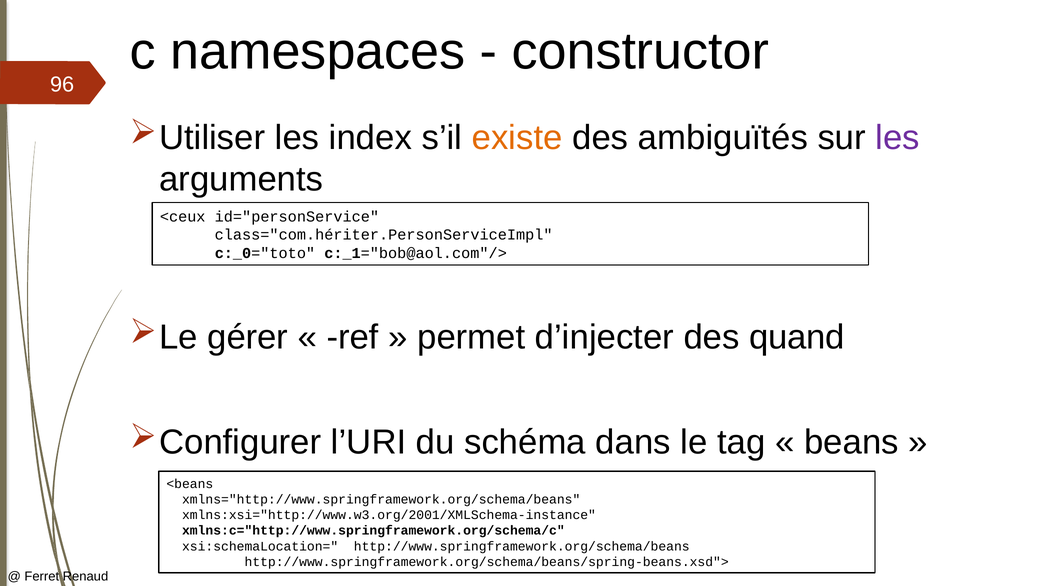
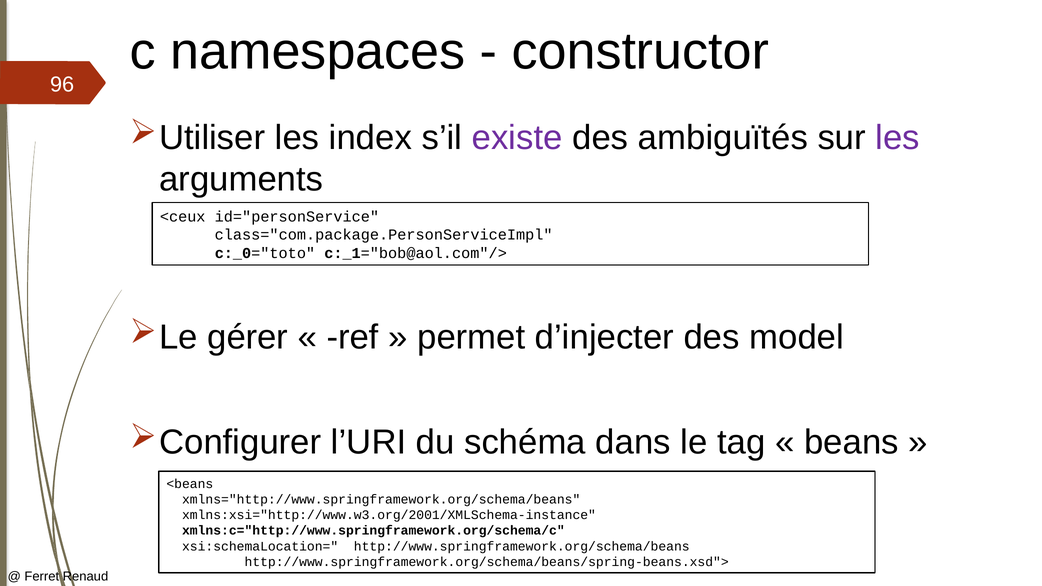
existe colour: orange -> purple
class="com.hériter.PersonServiceImpl: class="com.hériter.PersonServiceImpl -> class="com.package.PersonServiceImpl
quand: quand -> model
